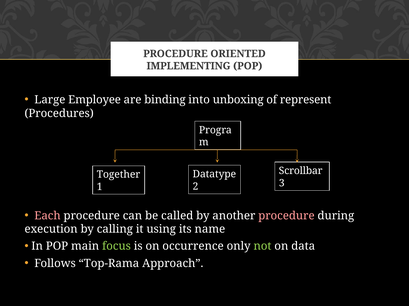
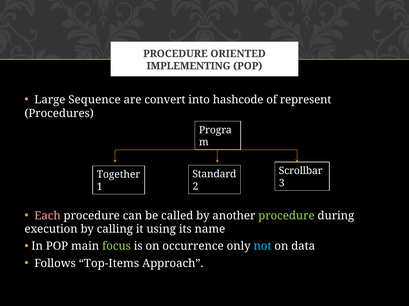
Employee: Employee -> Sequence
binding: binding -> convert
unboxing: unboxing -> hashcode
Datatype: Datatype -> Standard
procedure at (286, 216) colour: pink -> light green
not colour: light green -> light blue
Top-Rama: Top-Rama -> Top-Items
